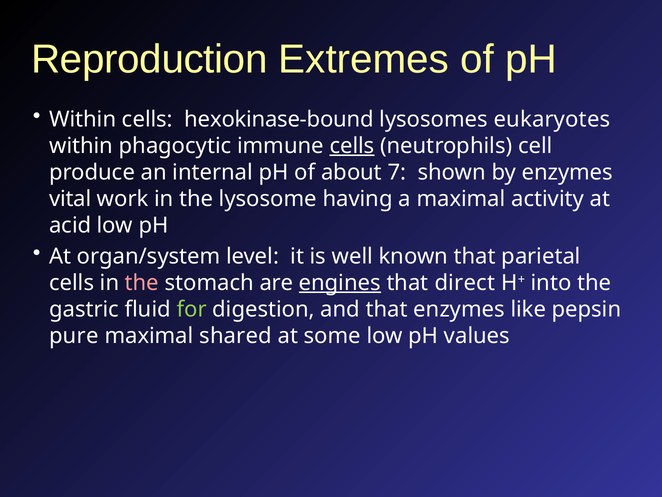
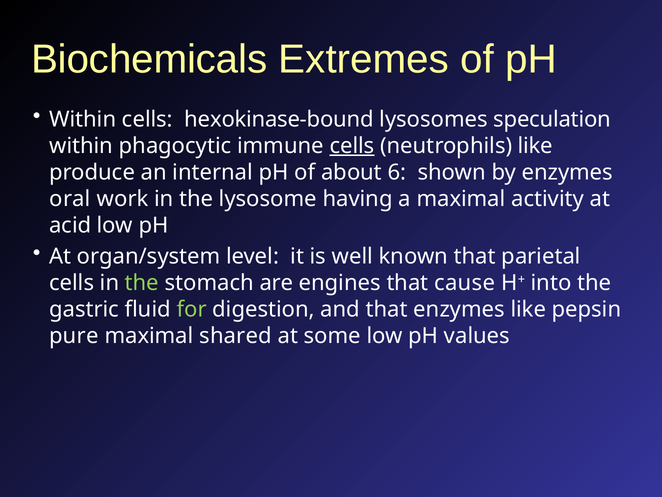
Reproduction: Reproduction -> Biochemicals
eukaryotes: eukaryotes -> speculation
neutrophils cell: cell -> like
7: 7 -> 6
vital: vital -> oral
the at (142, 283) colour: pink -> light green
engines underline: present -> none
direct: direct -> cause
